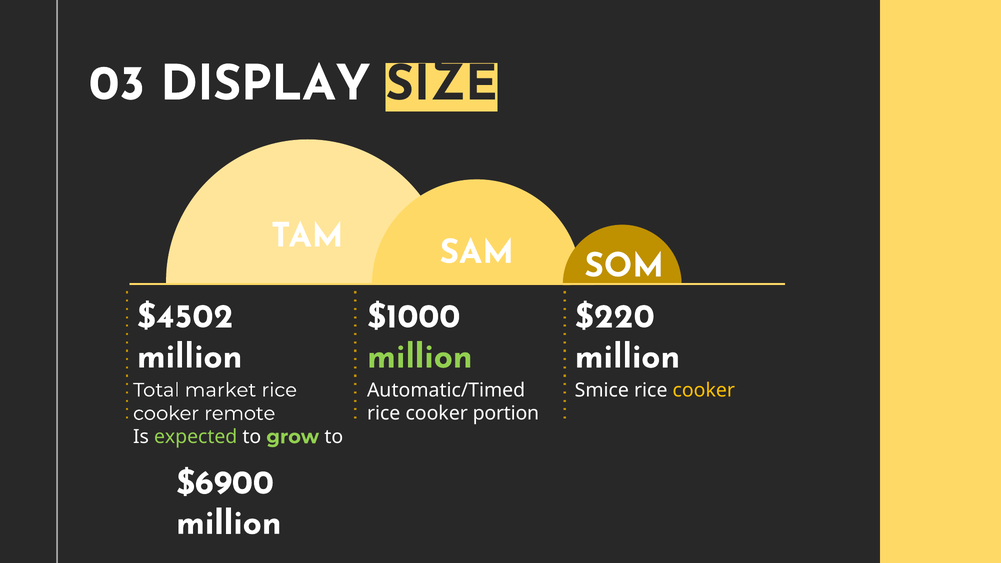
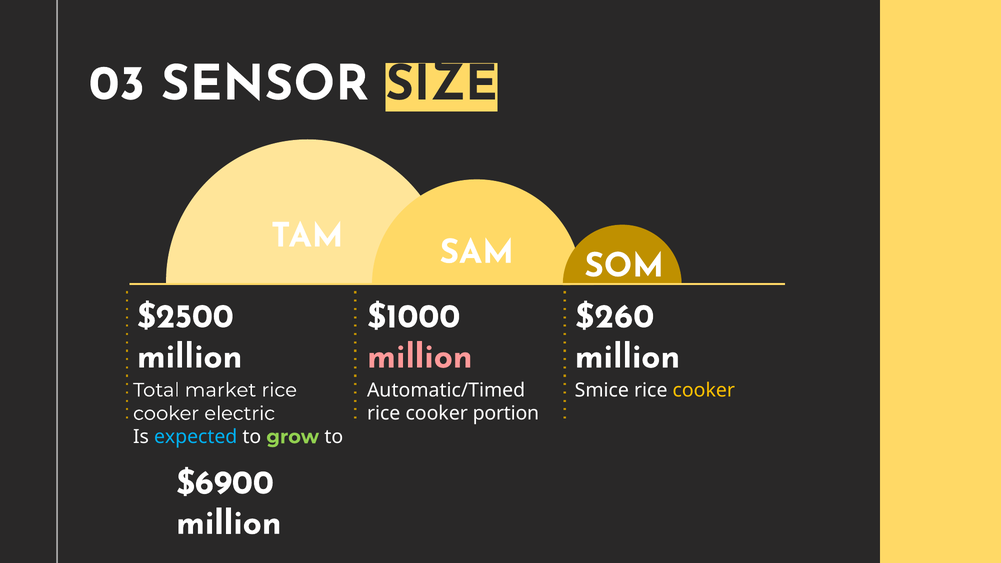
DISPLAY: DISPLAY -> SENSOR
$4502: $4502 -> $2500
$220: $220 -> $260
million at (420, 357) colour: light green -> pink
remote: remote -> electric
expected colour: light green -> light blue
